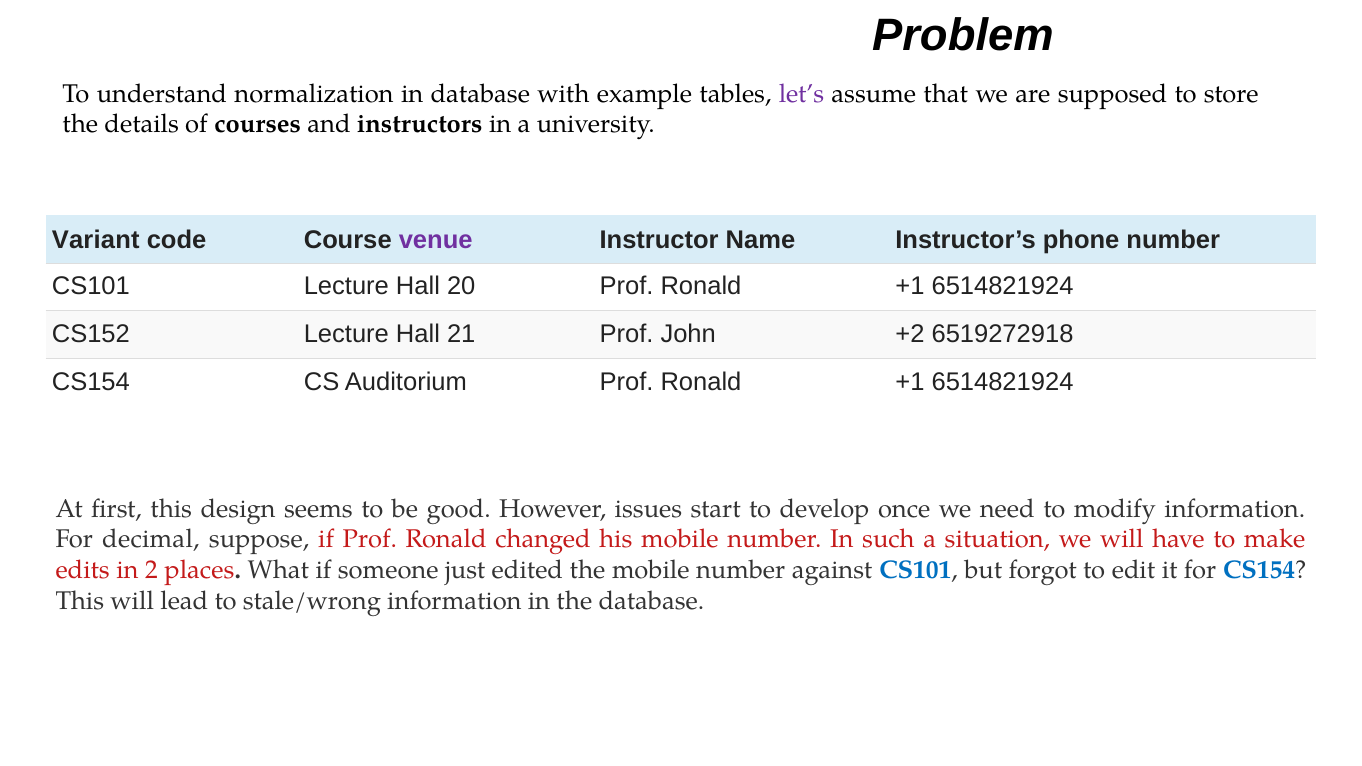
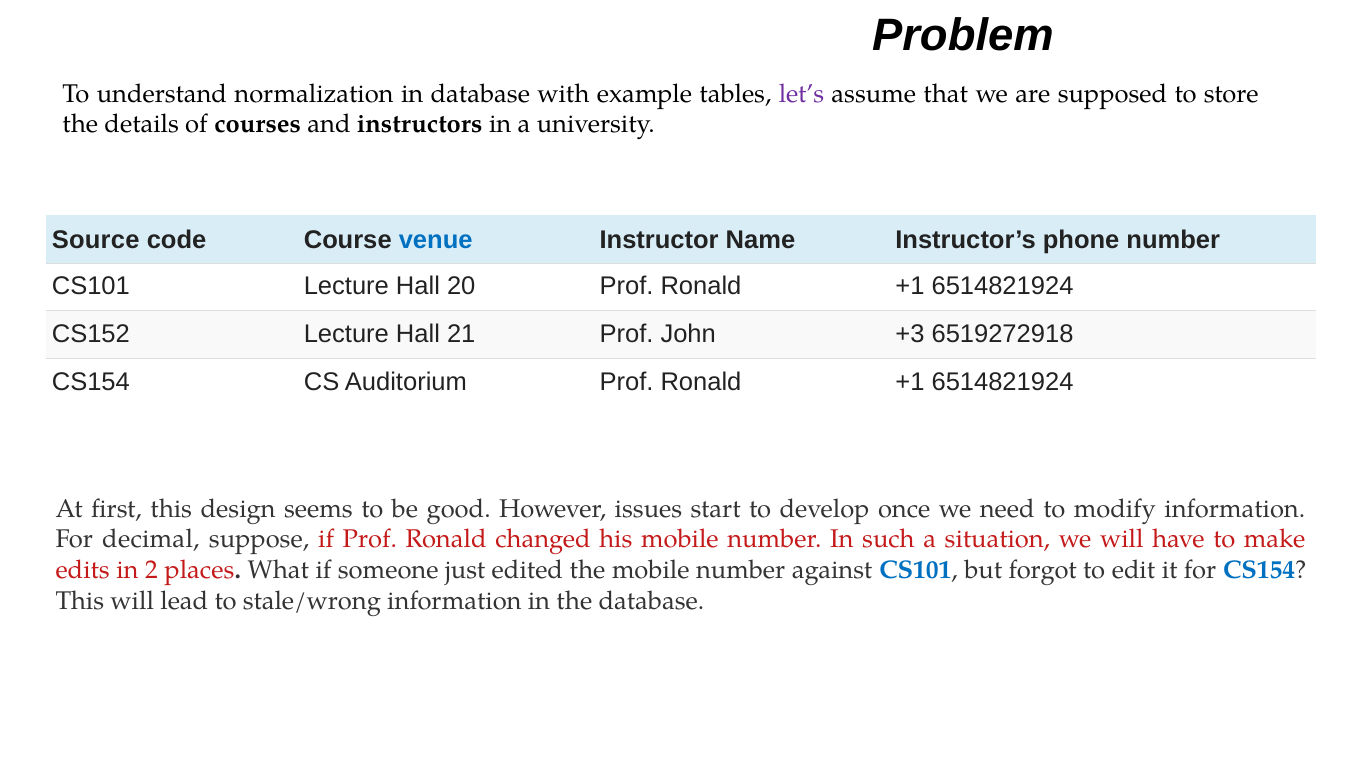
Variant: Variant -> Source
venue colour: purple -> blue
+2: +2 -> +3
